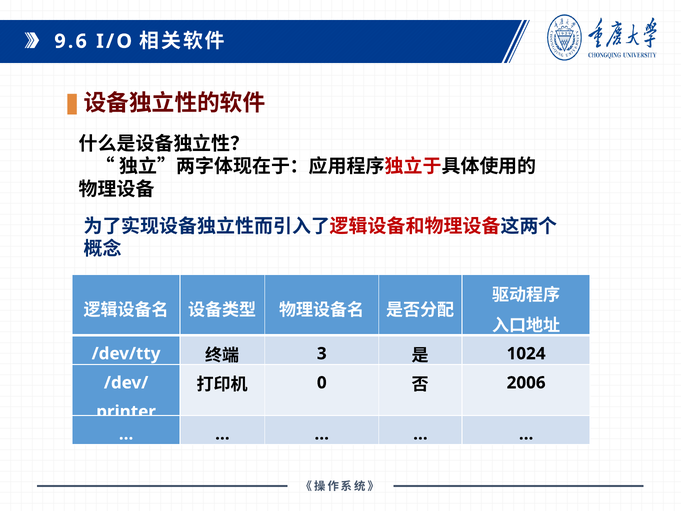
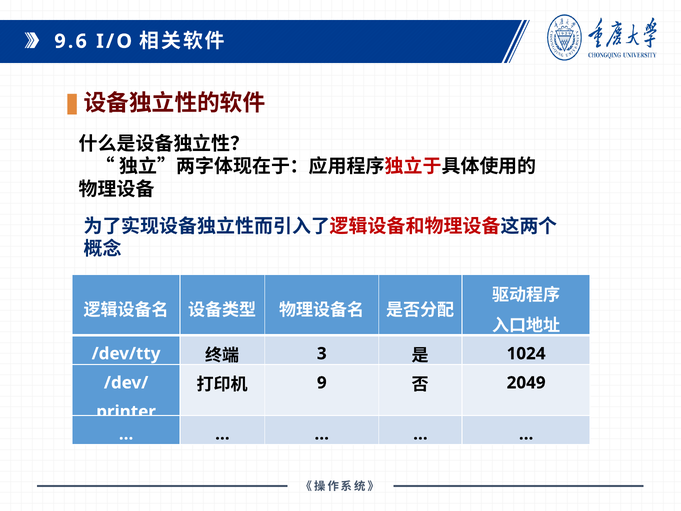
0: 0 -> 9
2006: 2006 -> 2049
